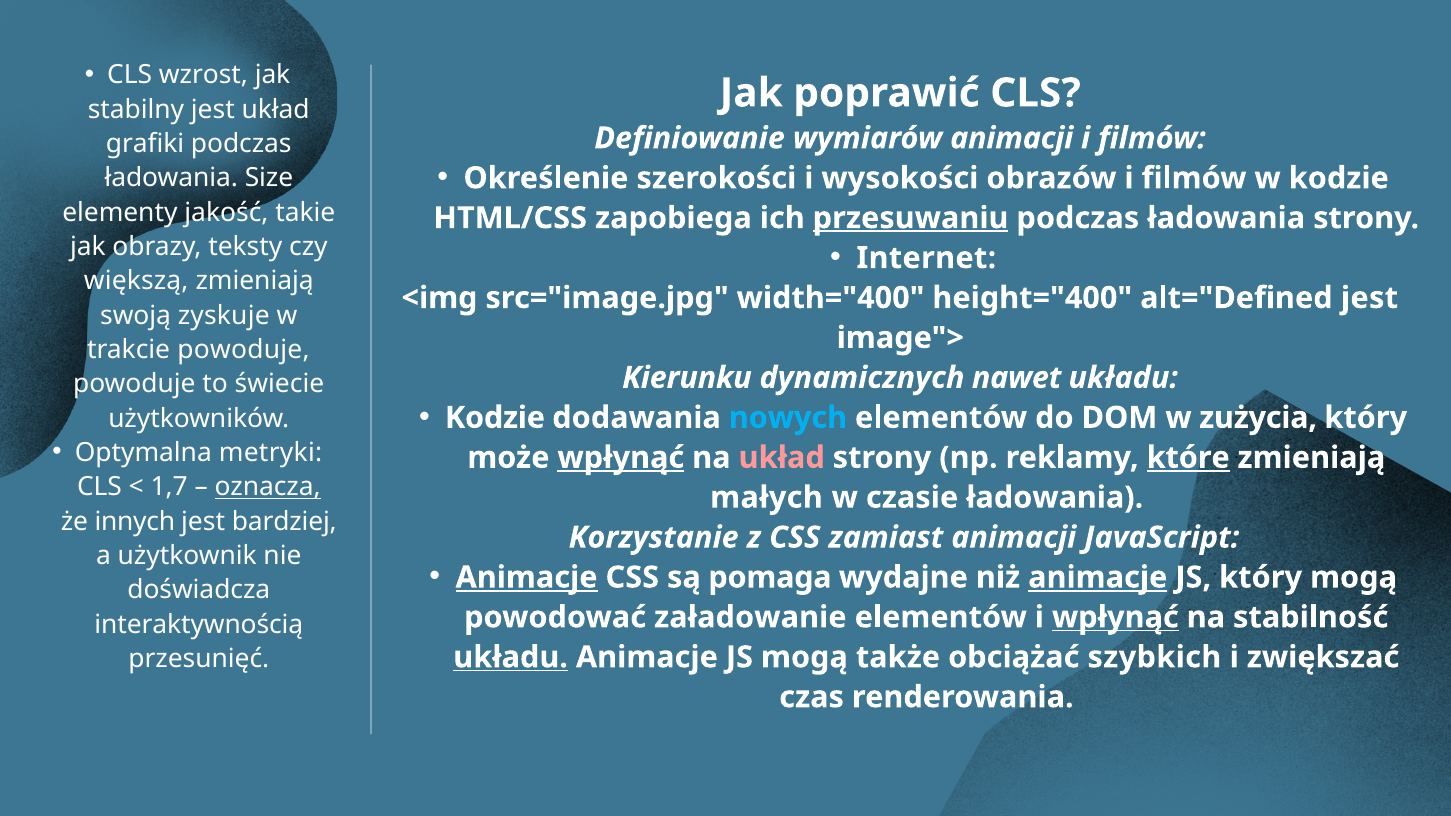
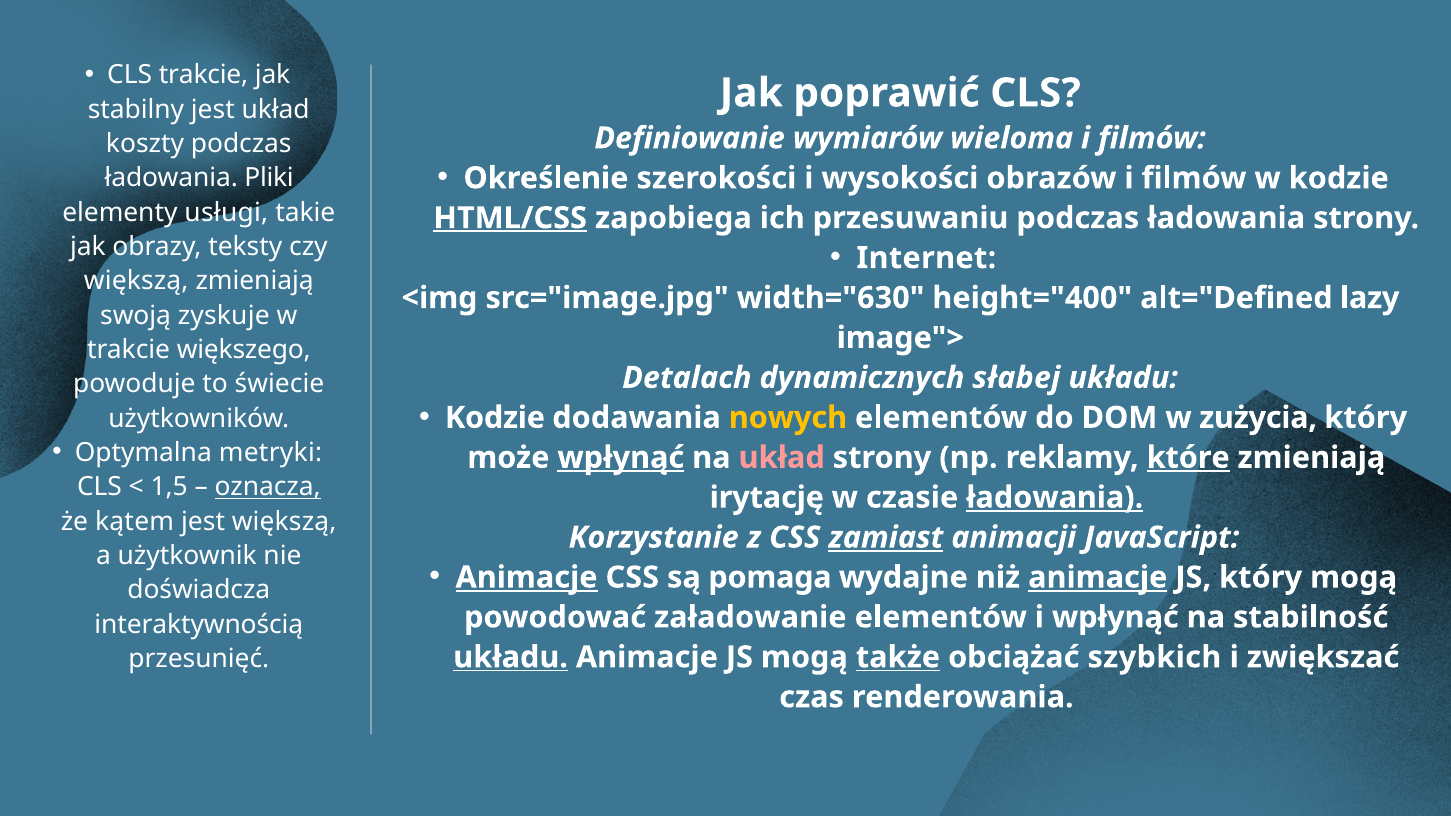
CLS wzrost: wzrost -> trakcie
wymiarów animacji: animacji -> wieloma
grafiki: grafiki -> koszty
Size: Size -> Pliki
jakość: jakość -> usługi
HTML/CSS underline: none -> present
przesuwaniu underline: present -> none
width="400: width="400 -> width="630
alt="Defined jest: jest -> lazy
trakcie powoduje: powoduje -> większego
Kierunku: Kierunku -> Detalach
nawet: nawet -> słabej
nowych colour: light blue -> yellow
1,7: 1,7 -> 1,5
małych: małych -> irytację
ładowania at (1055, 498) underline: none -> present
innych: innych -> kątem
jest bardziej: bardziej -> większą
zamiast underline: none -> present
wpłynąć at (1115, 617) underline: present -> none
także underline: none -> present
